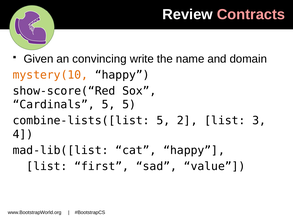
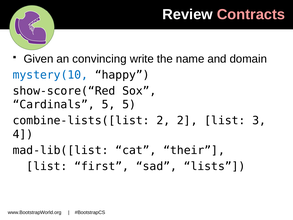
mystery(10 colour: orange -> blue
combine-lists([list 5: 5 -> 2
cat happy: happy -> their
value: value -> lists
